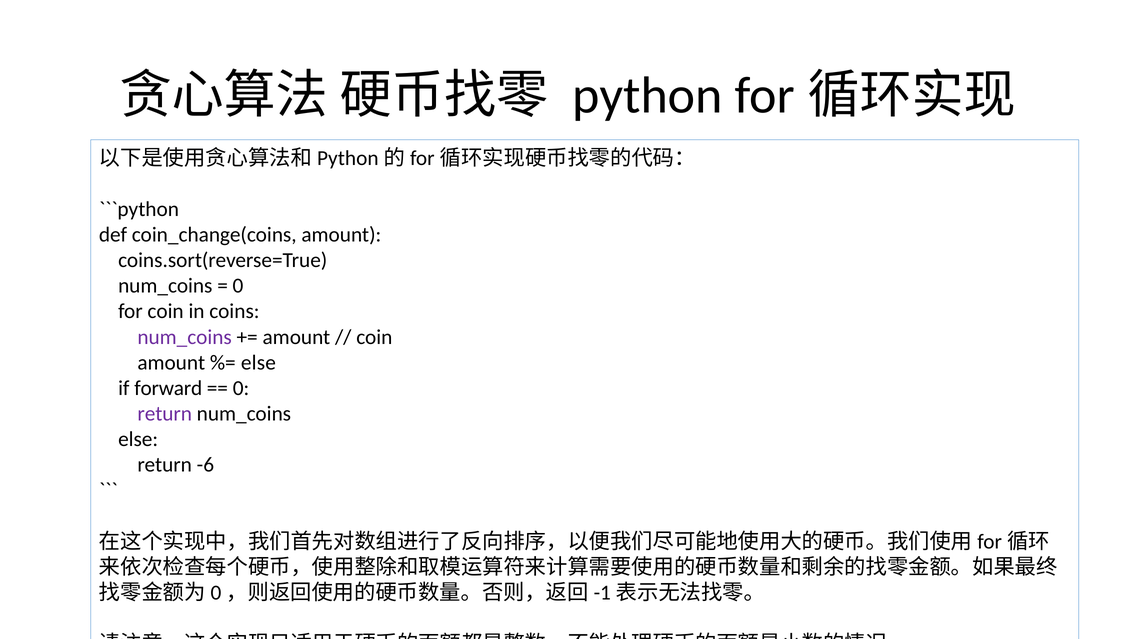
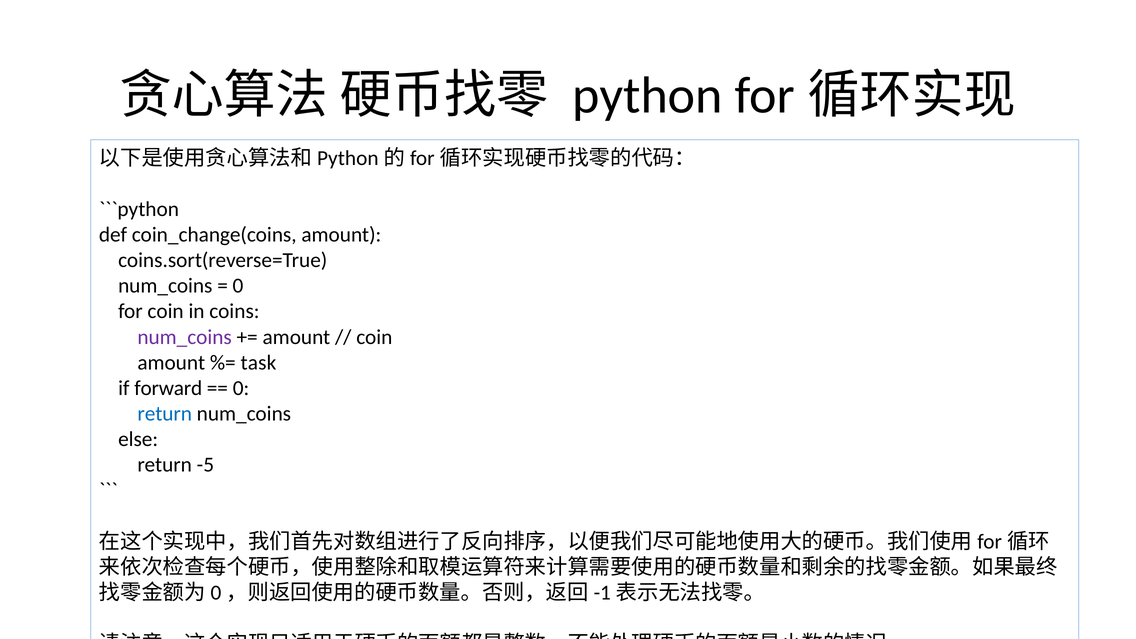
else at (258, 363): else -> task
return at (165, 414) colour: purple -> blue
-6: -6 -> -5
